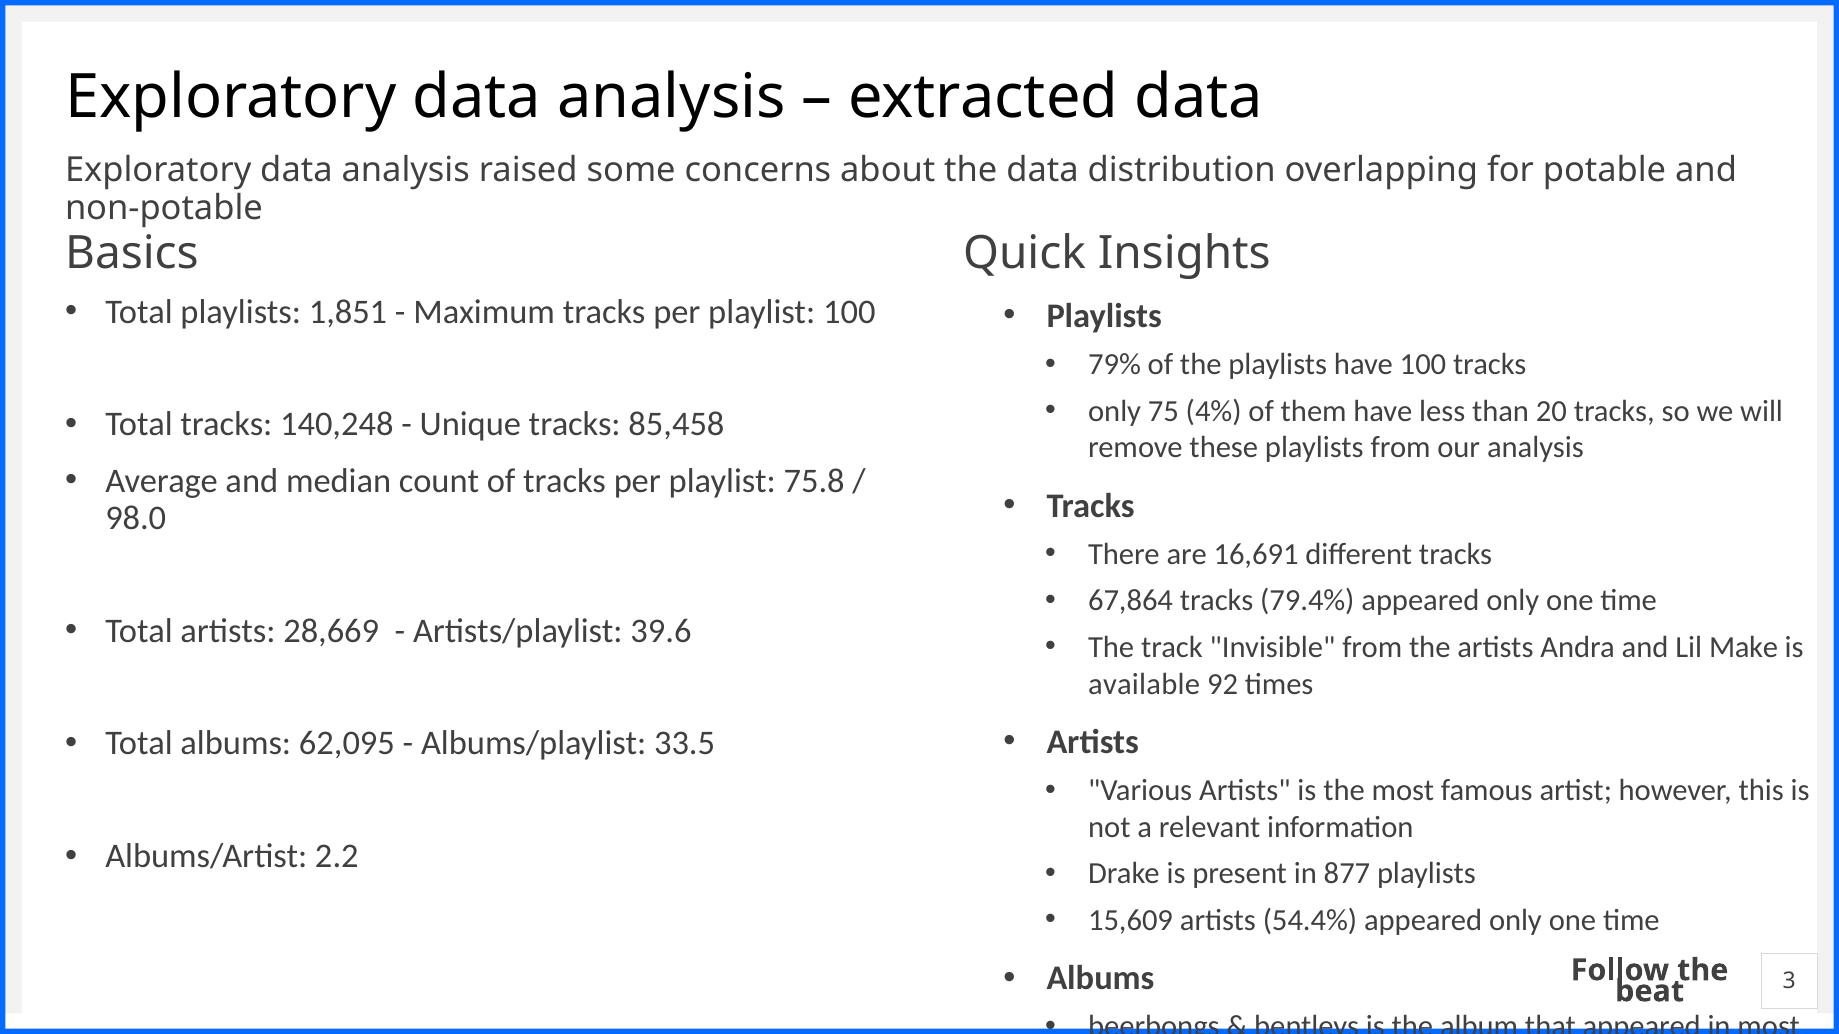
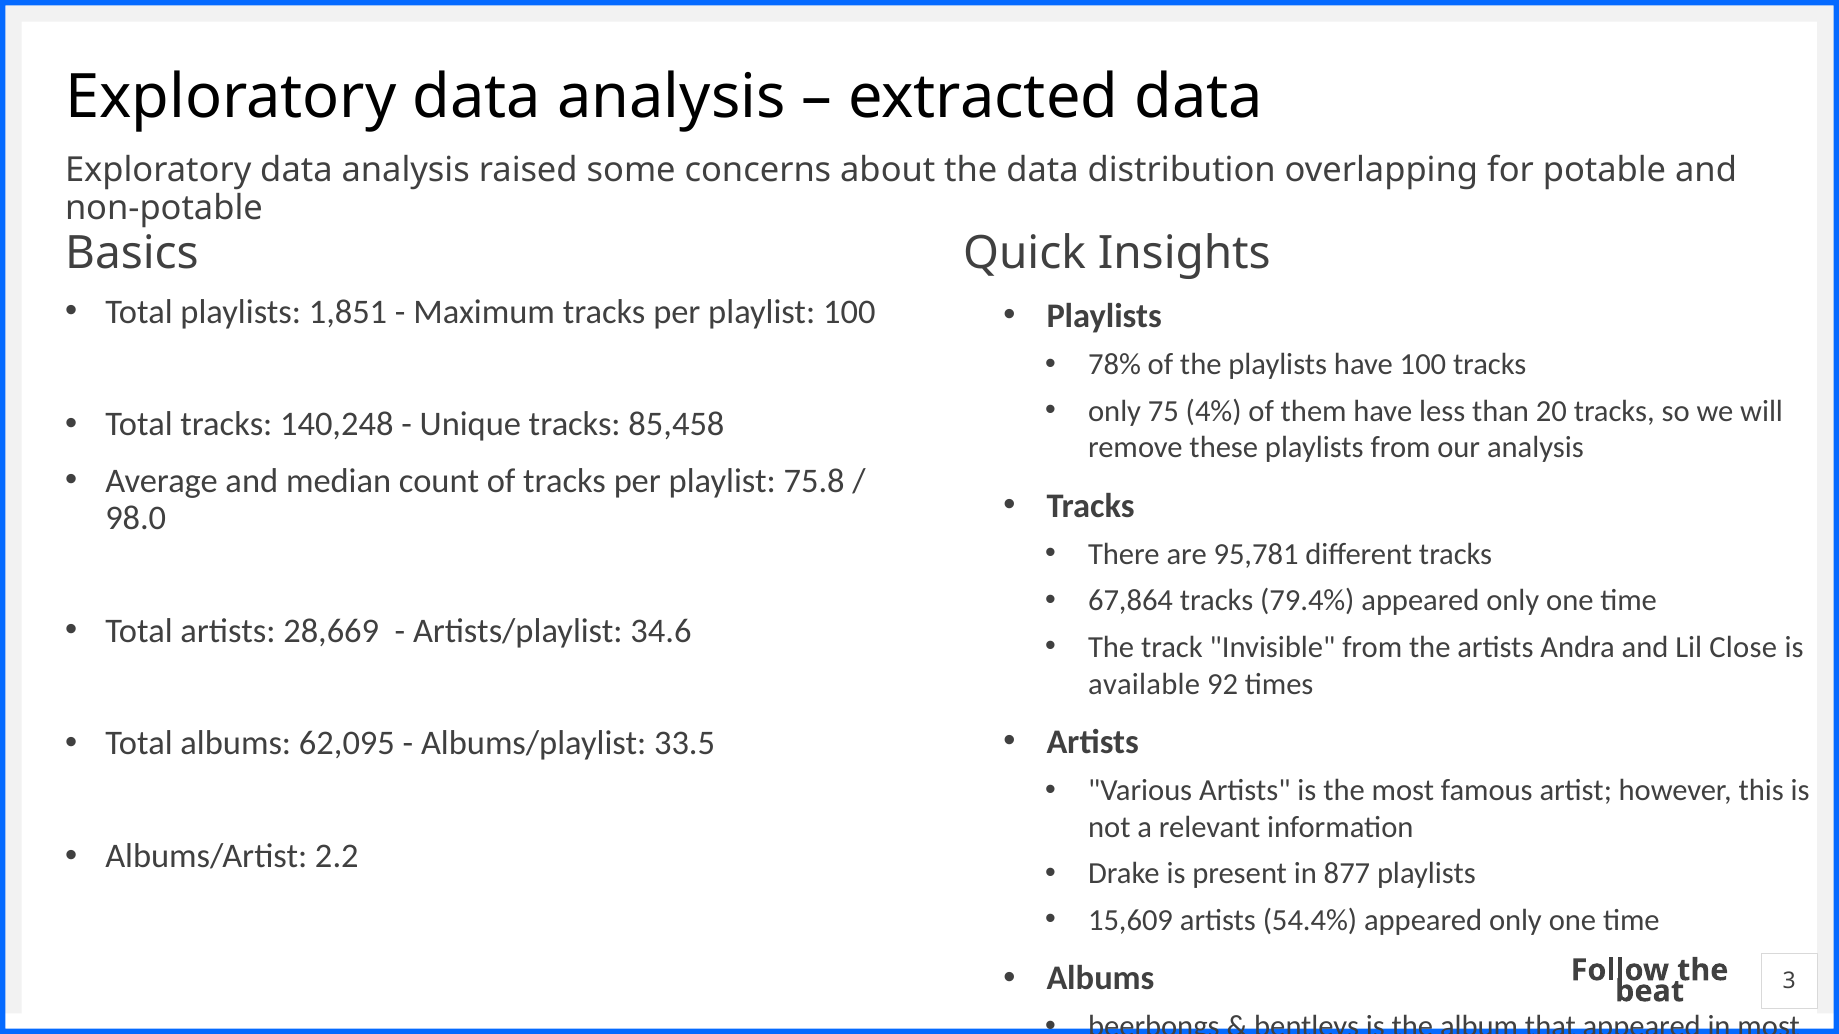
79%: 79% -> 78%
16,691: 16,691 -> 95,781
39.6: 39.6 -> 34.6
Make: Make -> Close
